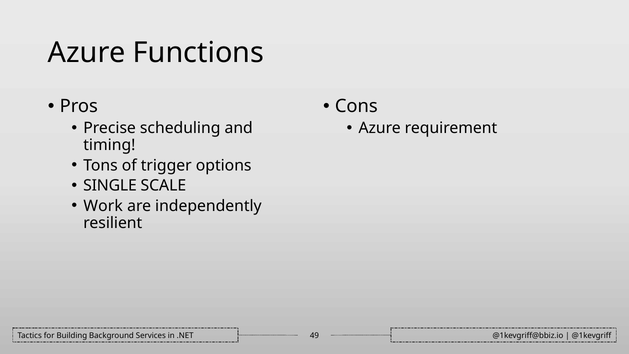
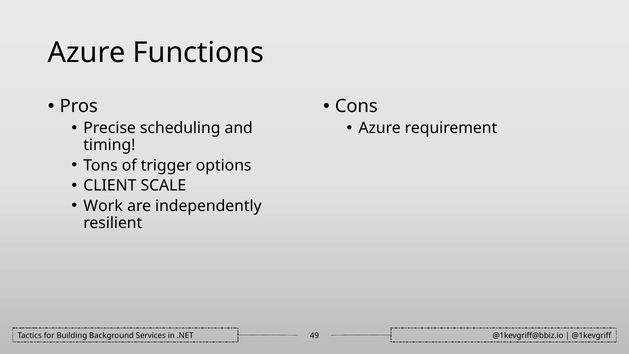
SINGLE: SINGLE -> CLIENT
